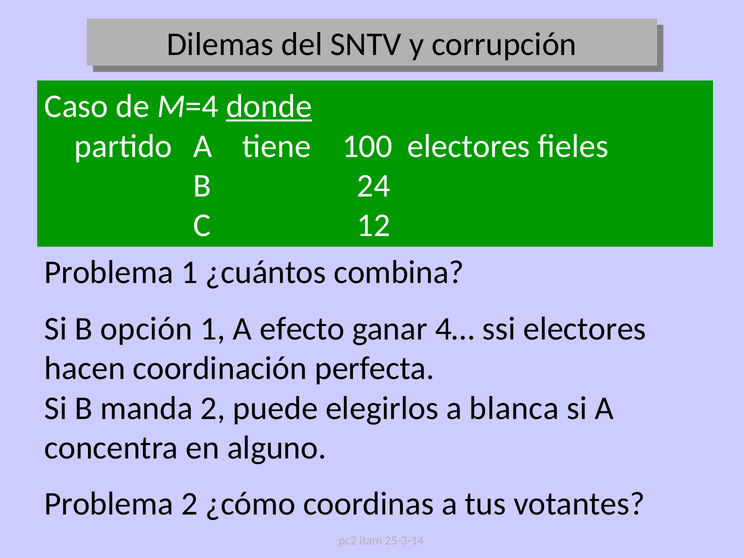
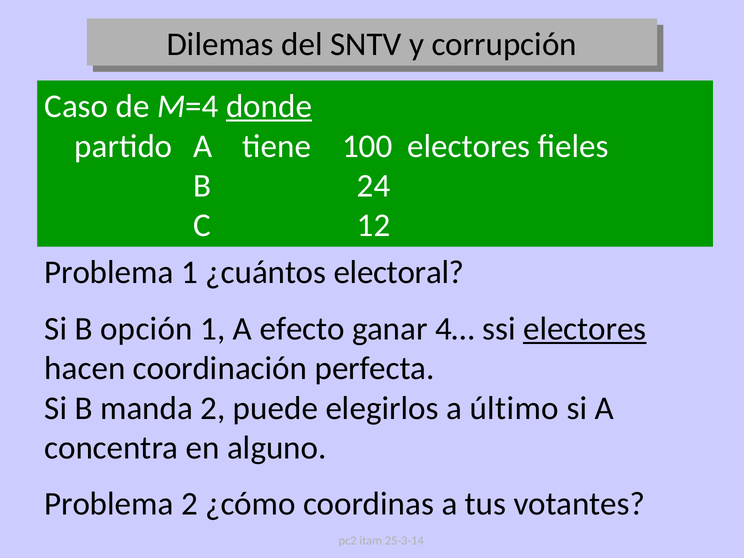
combina: combina -> electoral
electores at (585, 329) underline: none -> present
blanca: blanca -> último
